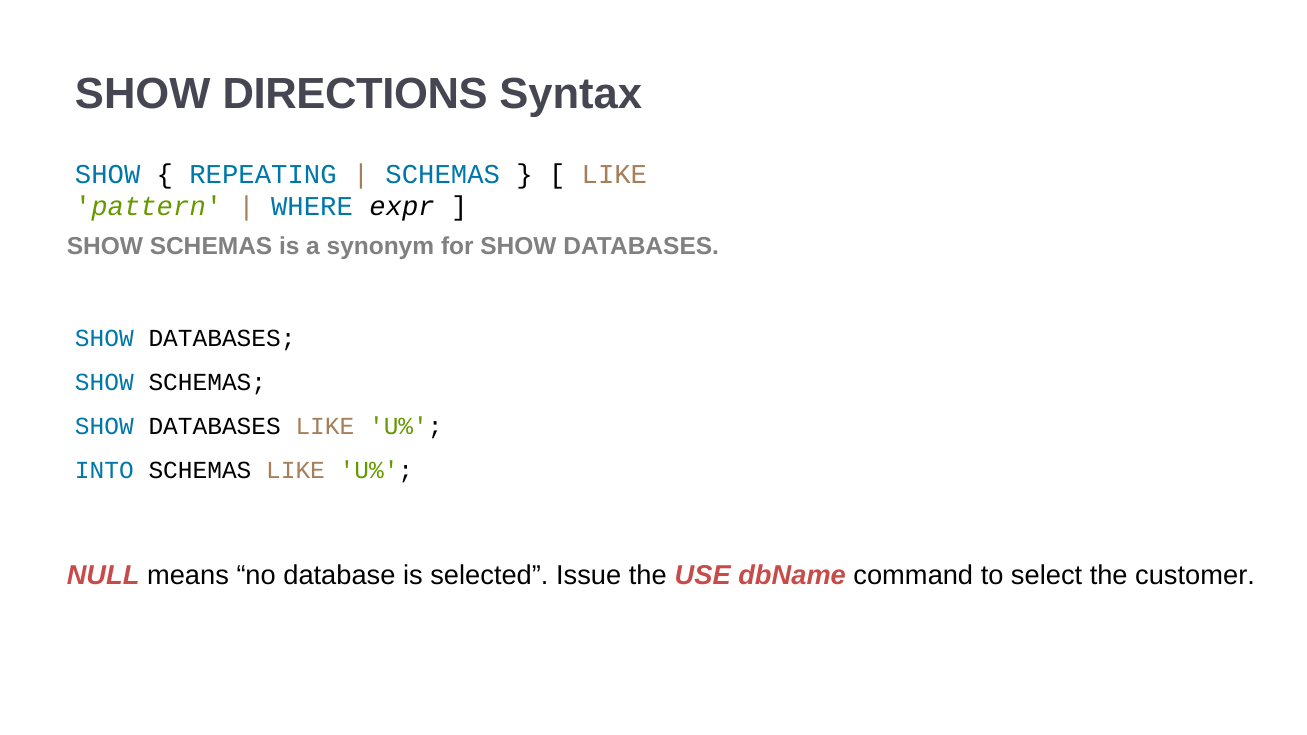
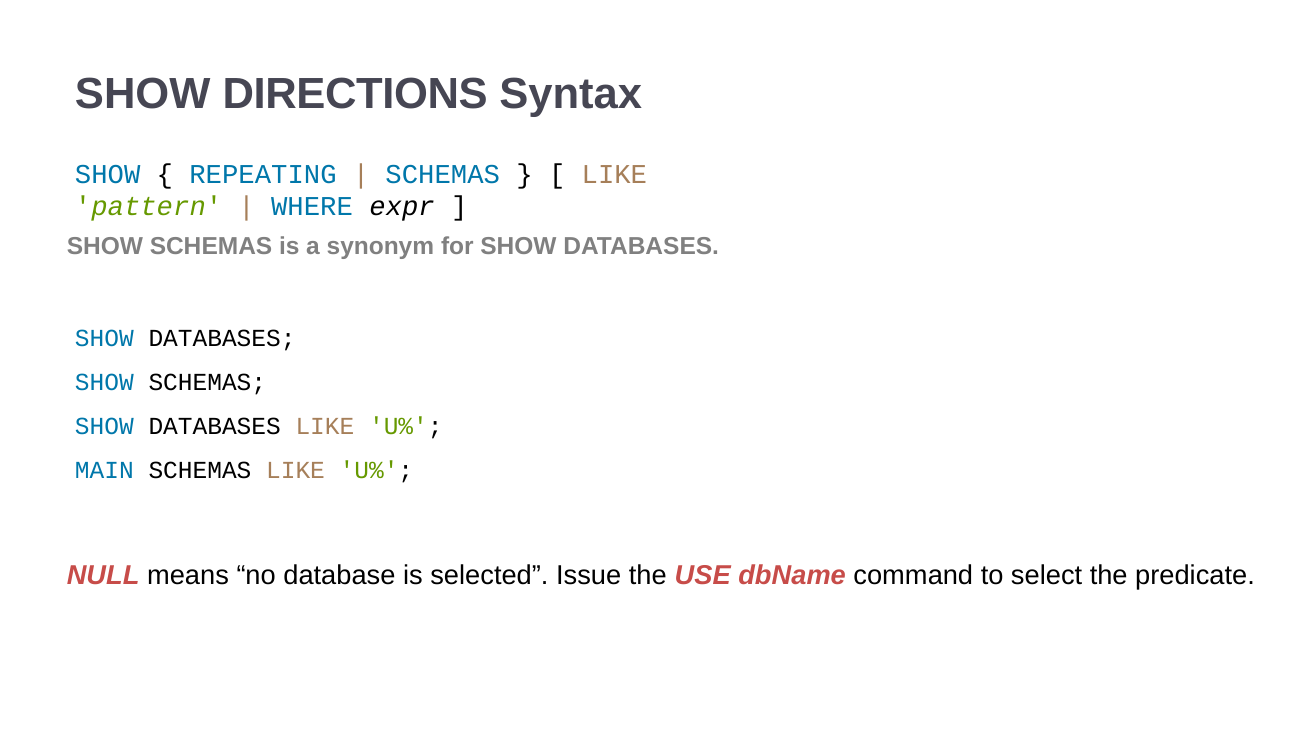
INTO: INTO -> MAIN
customer: customer -> predicate
